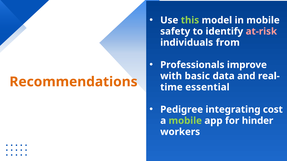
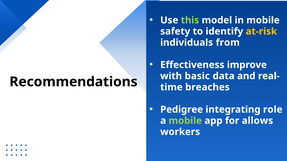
at-risk colour: pink -> yellow
Professionals: Professionals -> Effectiveness
Recommendations colour: orange -> black
essential: essential -> breaches
cost: cost -> role
hinder: hinder -> allows
